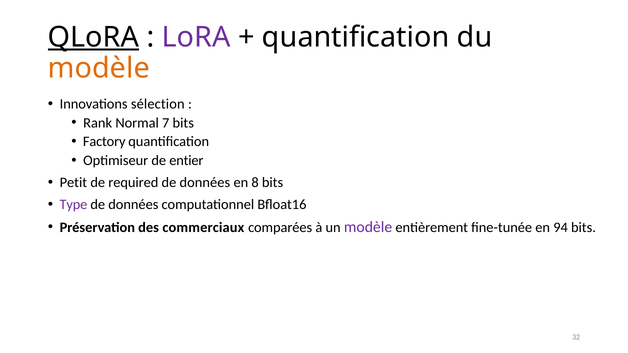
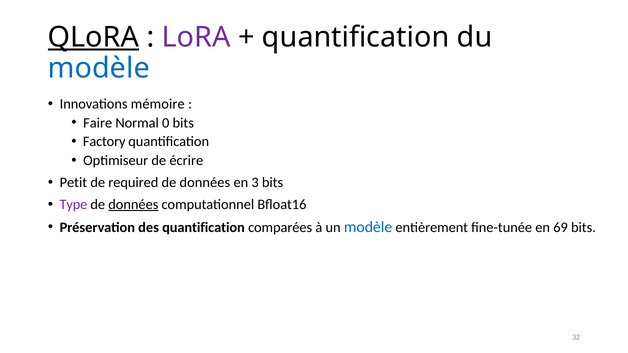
modèle at (99, 68) colour: orange -> blue
sélection: sélection -> mémoire
Rank: Rank -> Faire
7: 7 -> 0
entier: entier -> écrire
8: 8 -> 3
données at (133, 205) underline: none -> present
des commerciaux: commerciaux -> quantification
modèle at (368, 227) colour: purple -> blue
94: 94 -> 69
